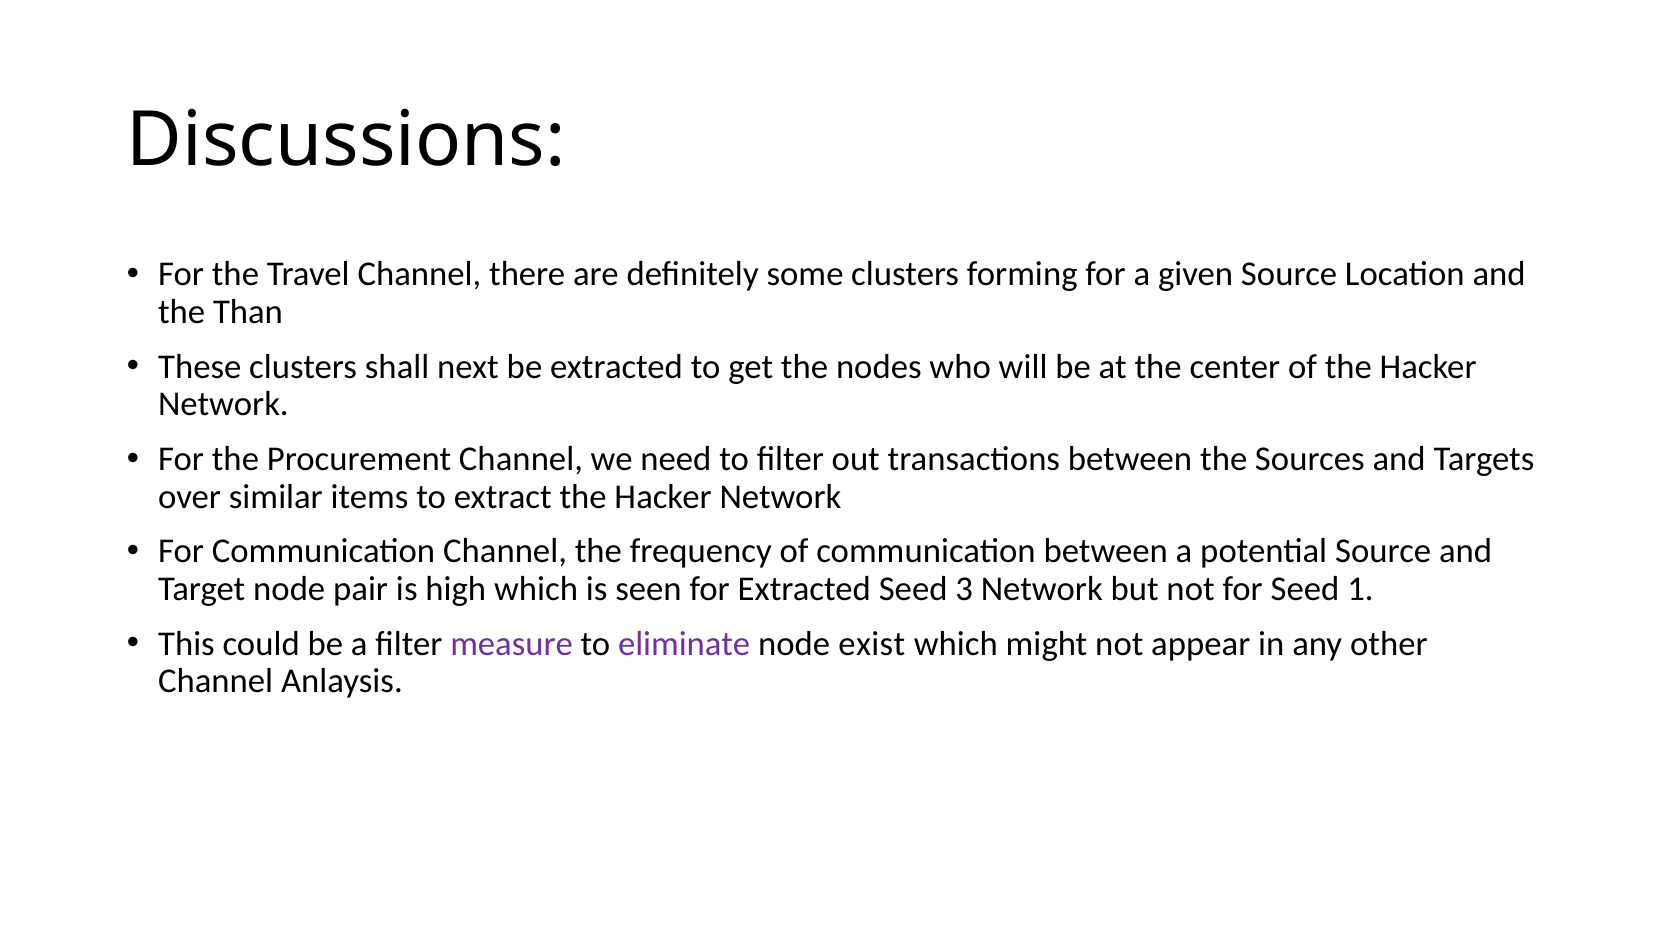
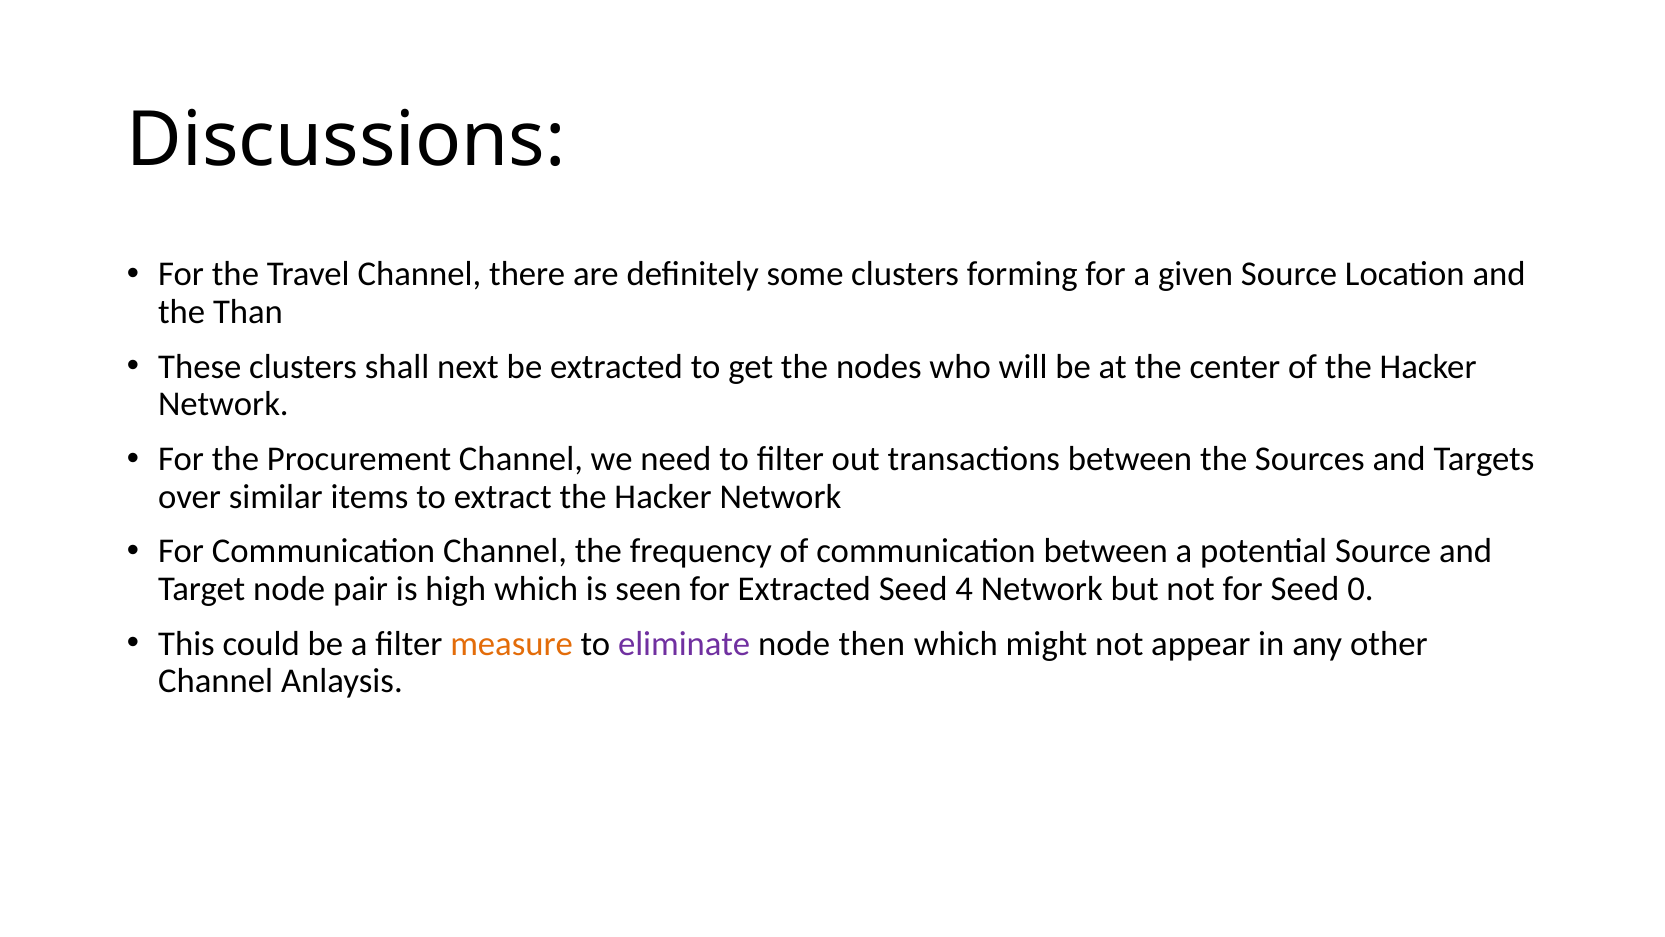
3: 3 -> 4
1: 1 -> 0
measure colour: purple -> orange
exist: exist -> then
